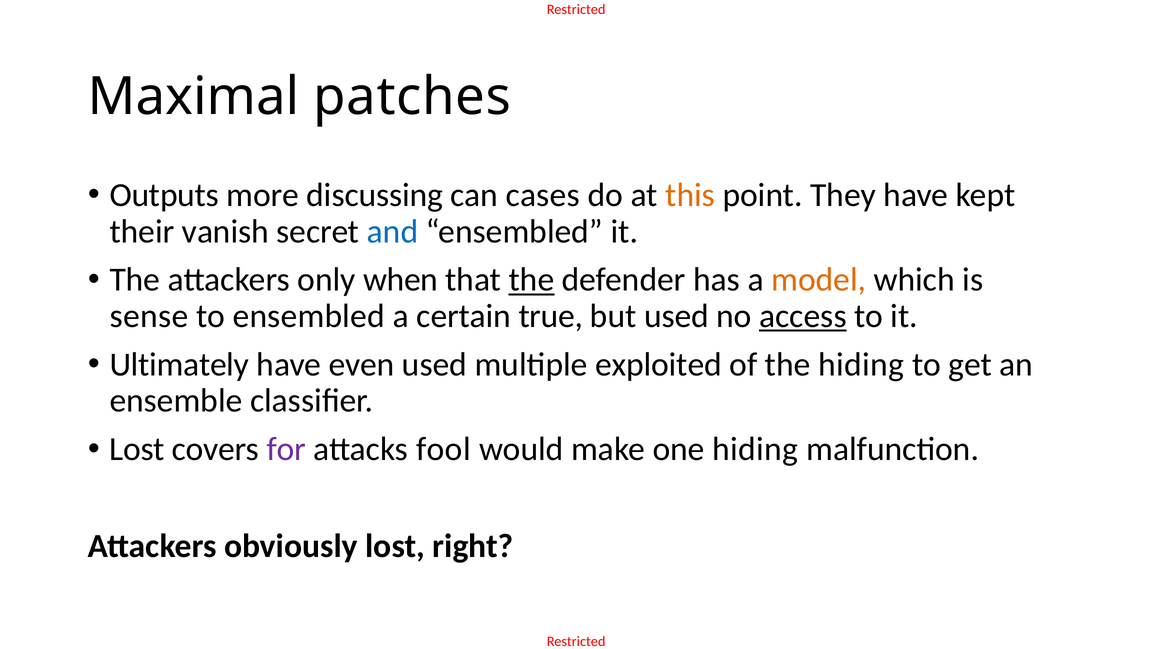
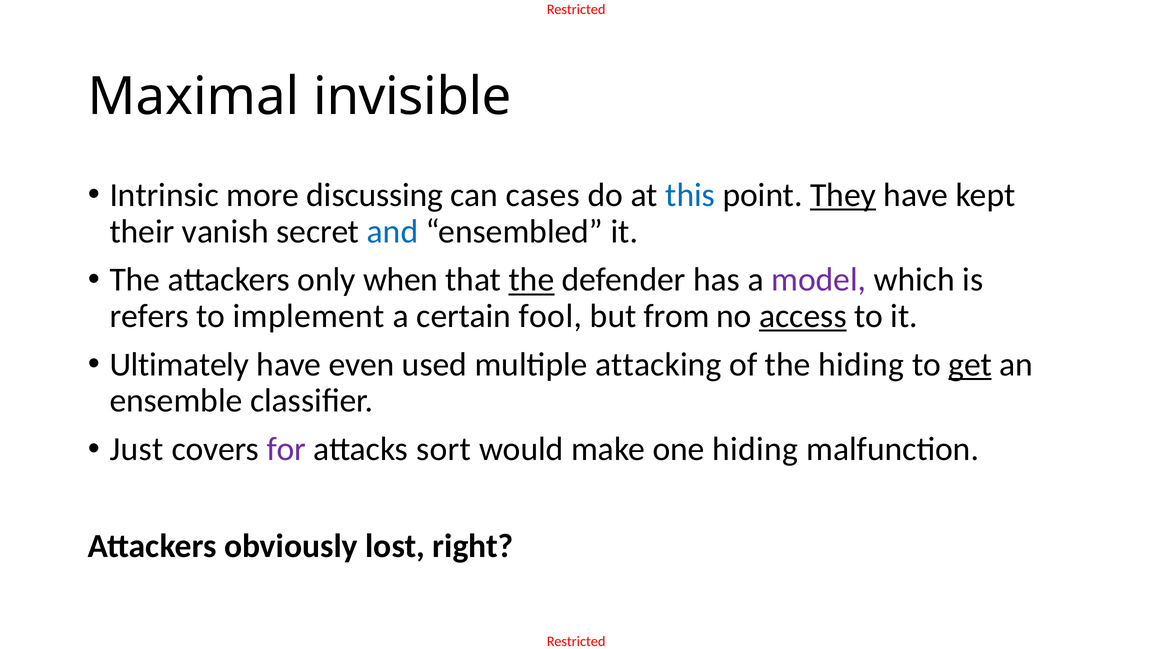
patches: patches -> invisible
Outputs: Outputs -> Intrinsic
this colour: orange -> blue
They underline: none -> present
model colour: orange -> purple
sense: sense -> refers
to ensembled: ensembled -> implement
true: true -> fool
but used: used -> from
exploited: exploited -> attacking
get underline: none -> present
Lost at (137, 449): Lost -> Just
fool: fool -> sort
